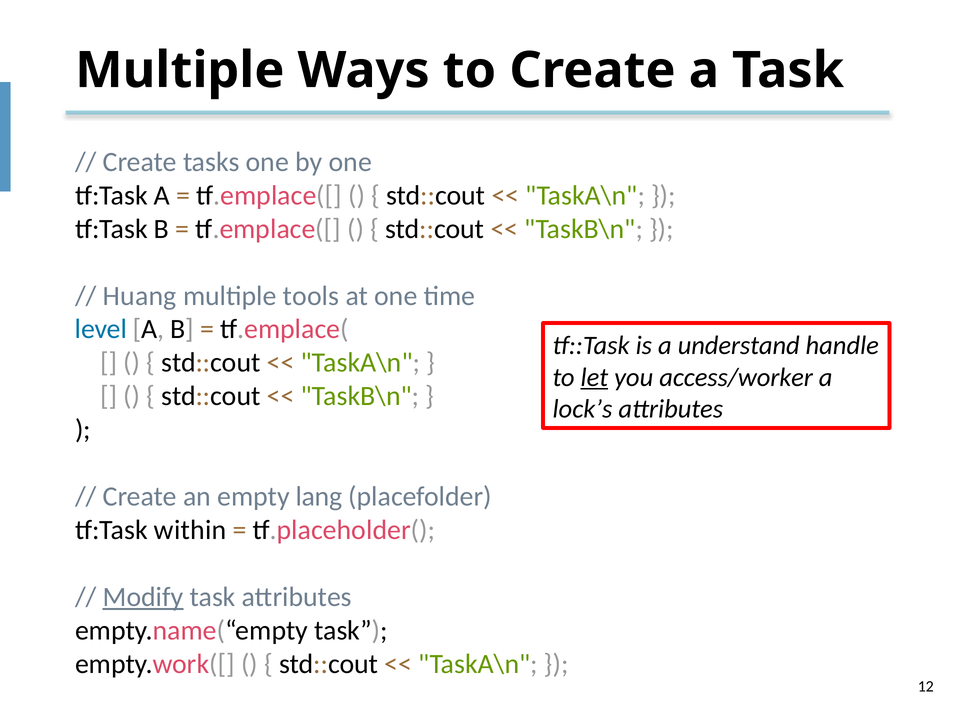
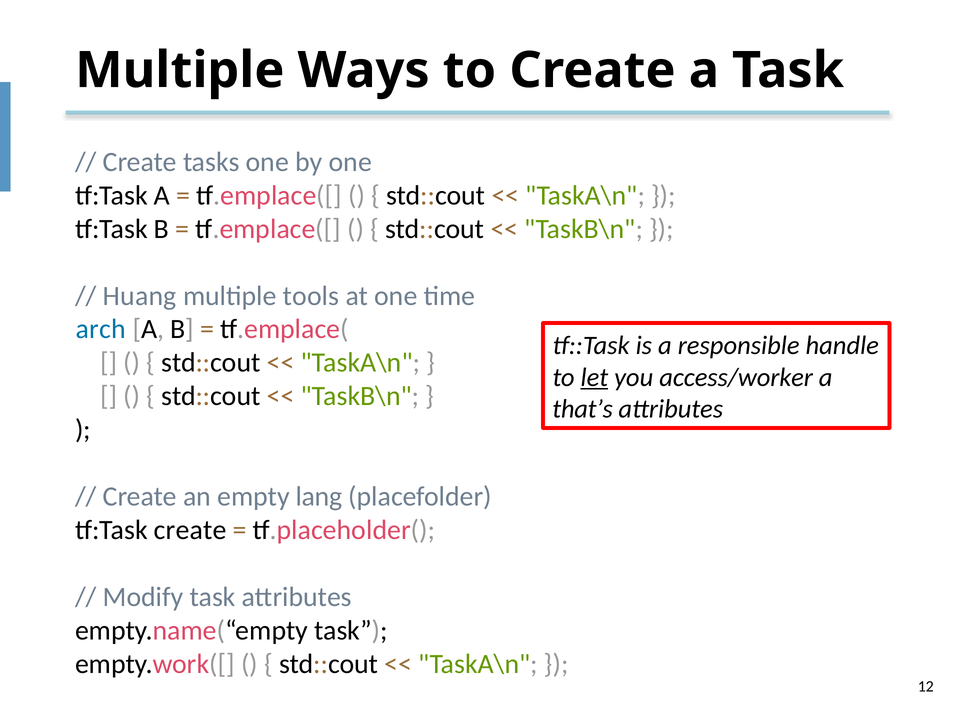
level: level -> arch
understand: understand -> responsible
lock’s: lock’s -> that’s
tf:Task within: within -> create
Modify underline: present -> none
